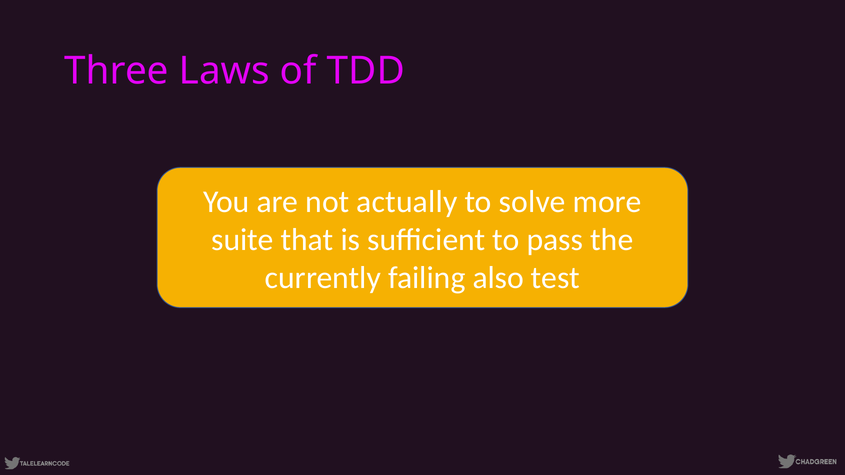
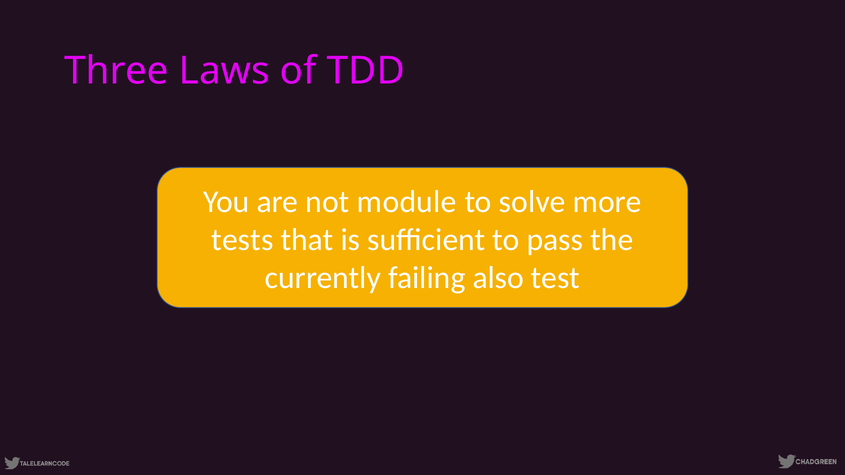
actually: actually -> module
suite: suite -> tests
